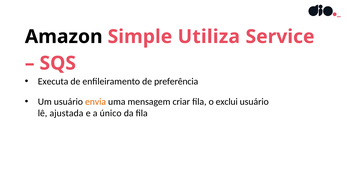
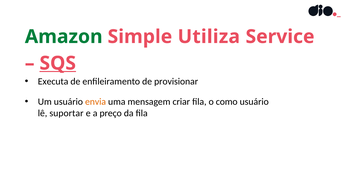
Amazon colour: black -> green
SQS underline: none -> present
preferência: preferência -> provisionar
exclui: exclui -> como
ajustada: ajustada -> suportar
único: único -> preço
